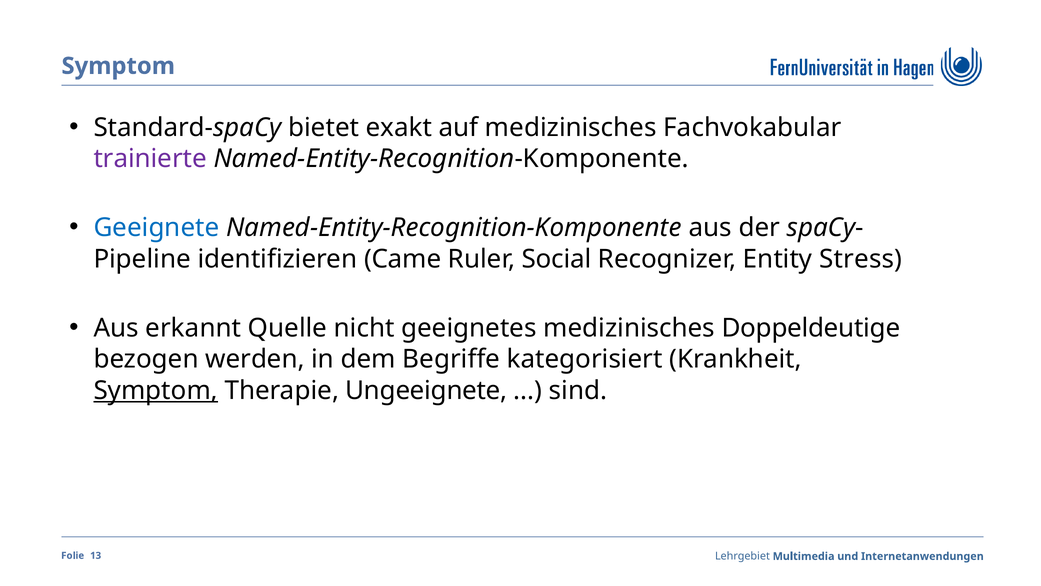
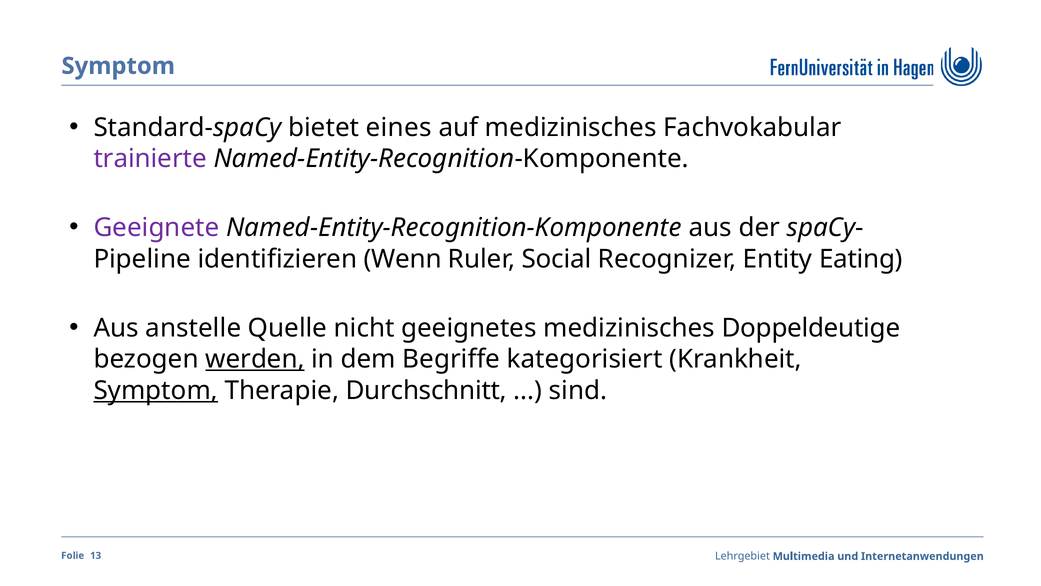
exakt: exakt -> eines
Geeignete colour: blue -> purple
Came: Came -> Wenn
Stress: Stress -> Eating
erkannt: erkannt -> anstelle
werden underline: none -> present
Ungeeignete: Ungeeignete -> Durchschnitt
